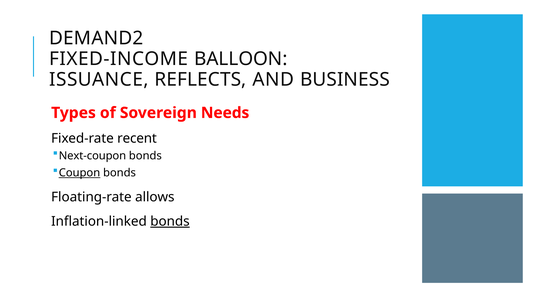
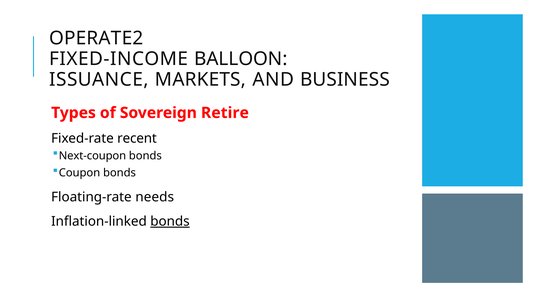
DEMAND2: DEMAND2 -> OPERATE2
REFLECTS: REFLECTS -> MARKETS
Needs: Needs -> Retire
Coupon underline: present -> none
allows: allows -> needs
